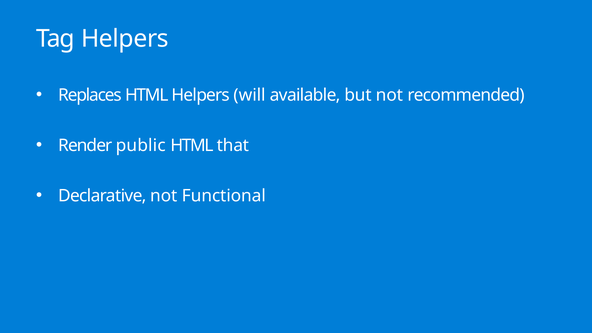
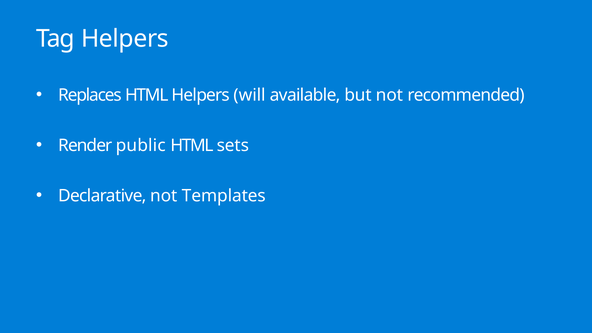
that: that -> sets
Functional: Functional -> Templates
